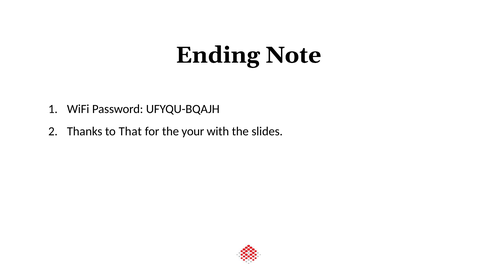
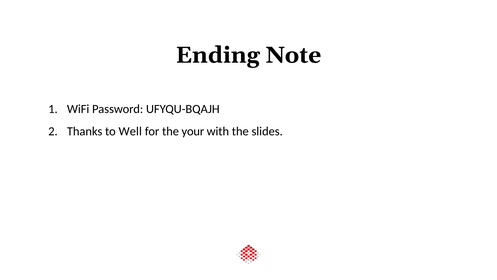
That: That -> Well
